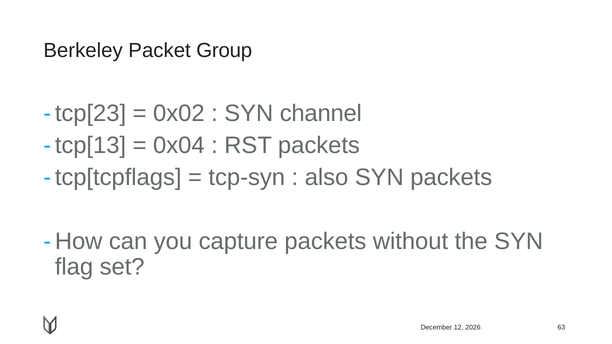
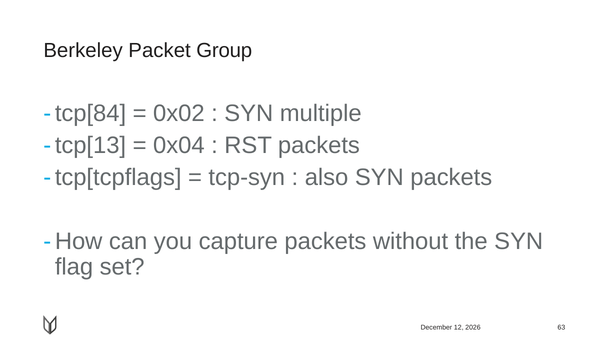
tcp[23: tcp[23 -> tcp[84
channel: channel -> multiple
